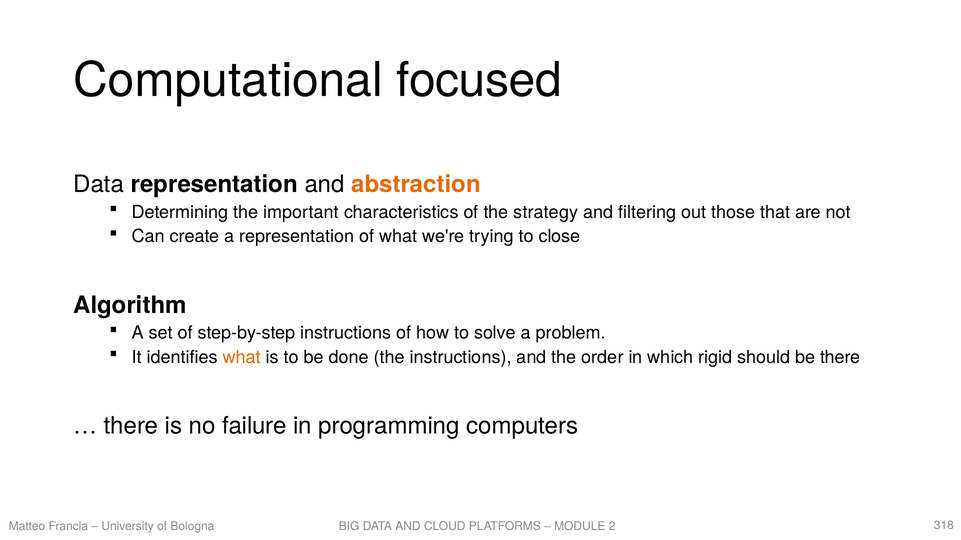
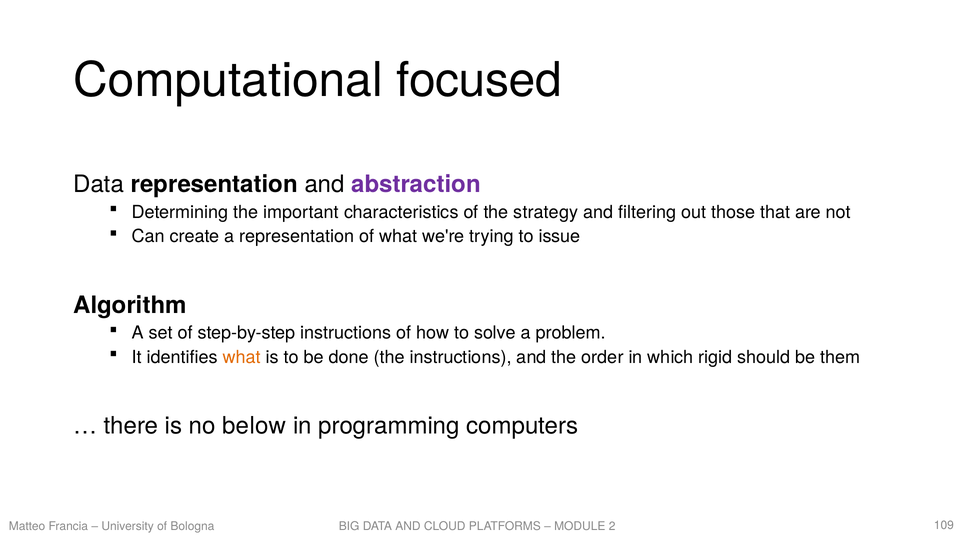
abstraction colour: orange -> purple
close: close -> issue
be there: there -> them
failure: failure -> below
318: 318 -> 109
